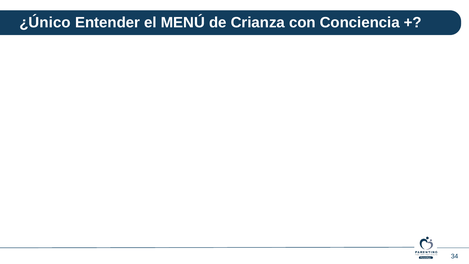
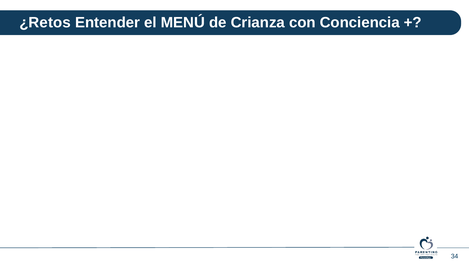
¿Único: ¿Único -> ¿Retos
